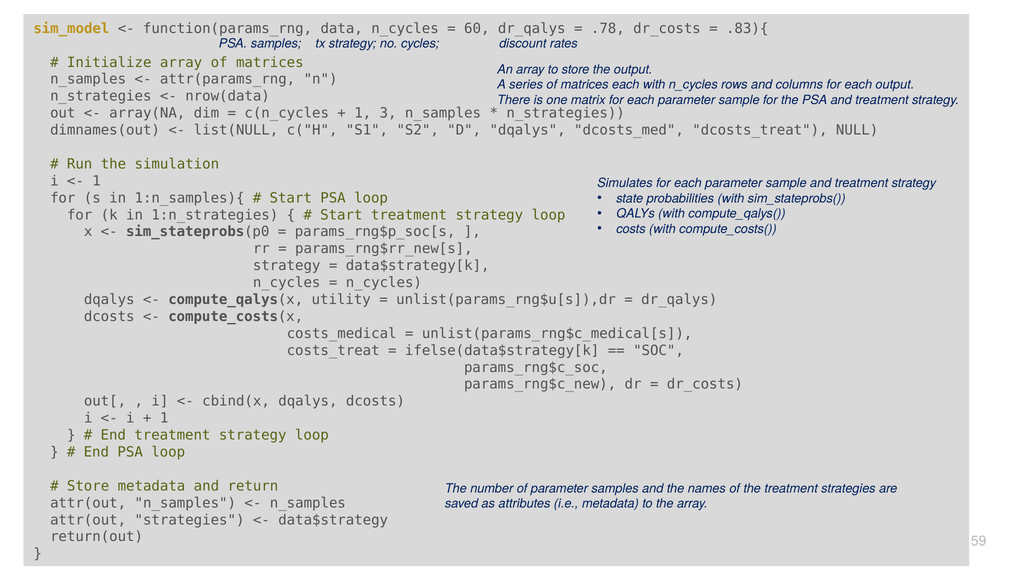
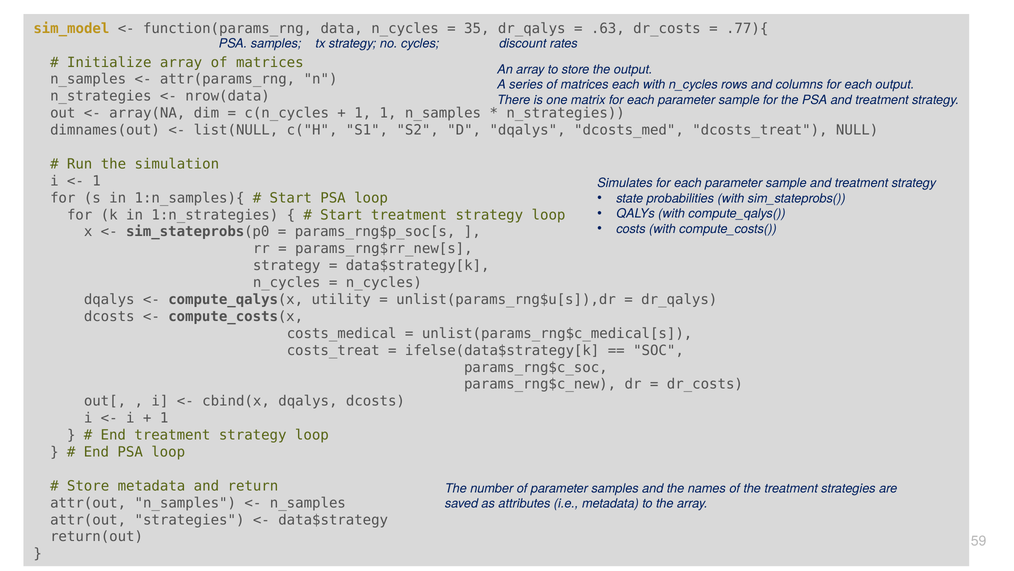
60: 60 -> 35
.78: .78 -> .63
.83){: .83){ -> .77){
1 3: 3 -> 1
